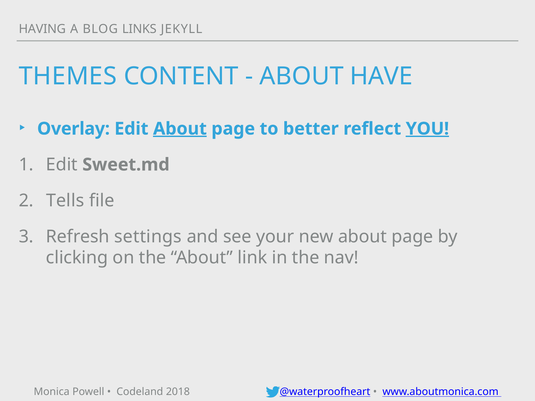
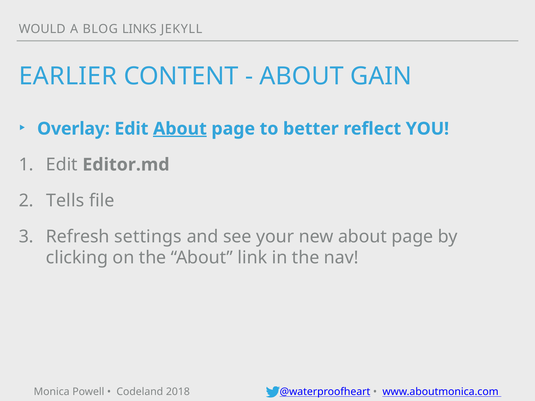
HAVING: HAVING -> WOULD
THEMES: THEMES -> EARLIER
HAVE: HAVE -> GAIN
YOU underline: present -> none
Sweet.md: Sweet.md -> Editor.md
